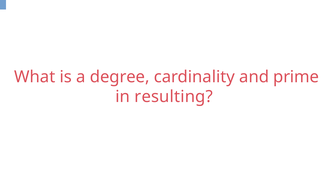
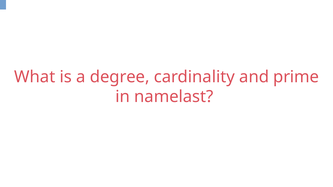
resulting: resulting -> namelast
